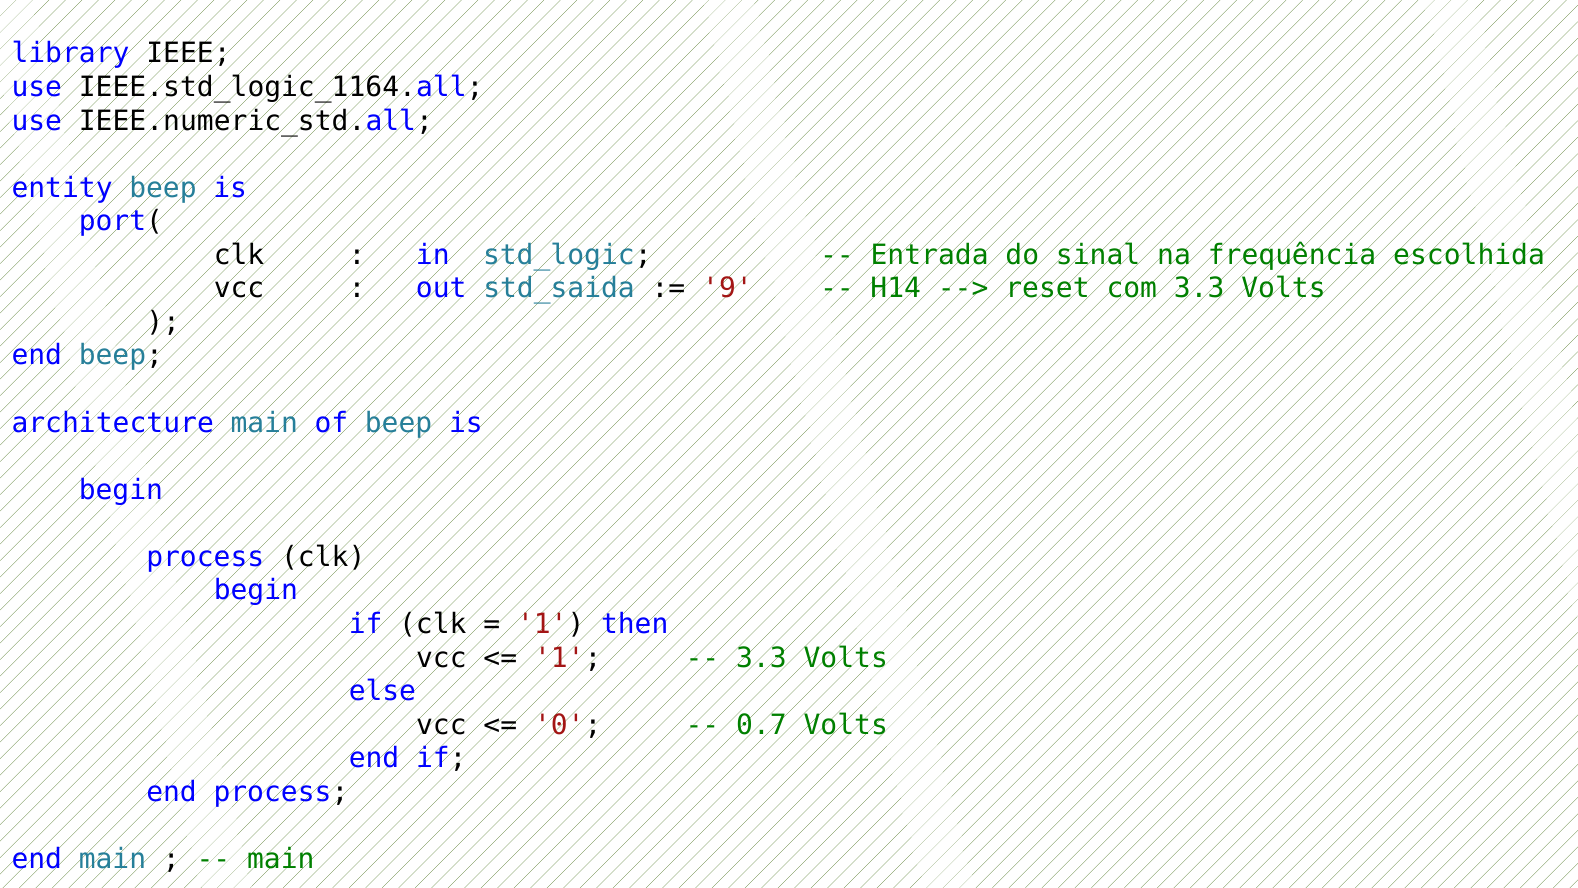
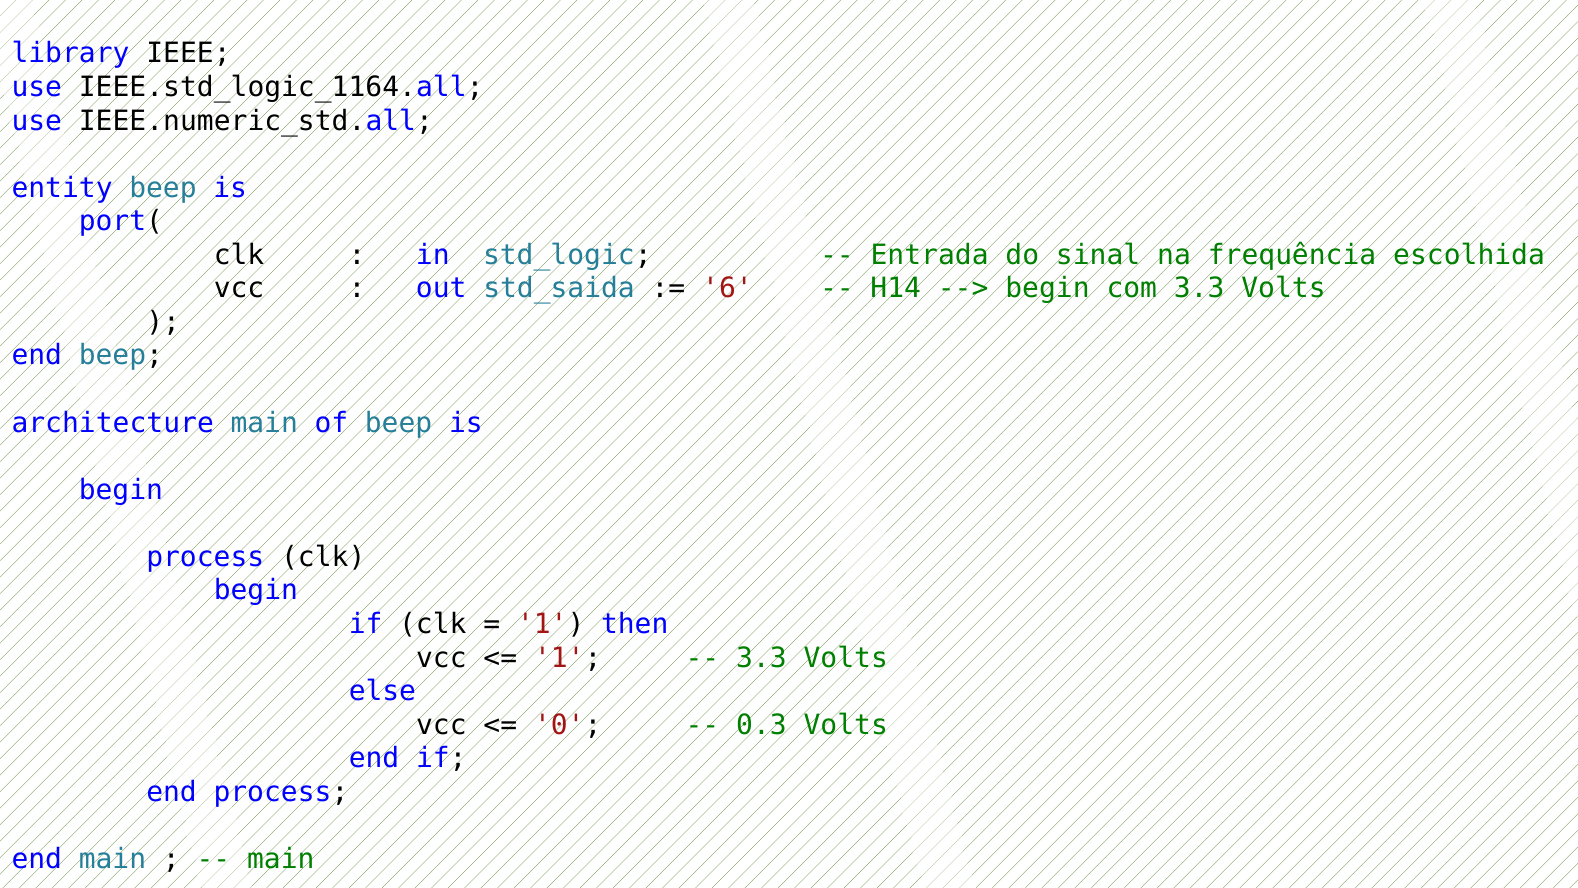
9: 9 -> 6
reset at (1047, 289): reset -> begin
0.7: 0.7 -> 0.3
